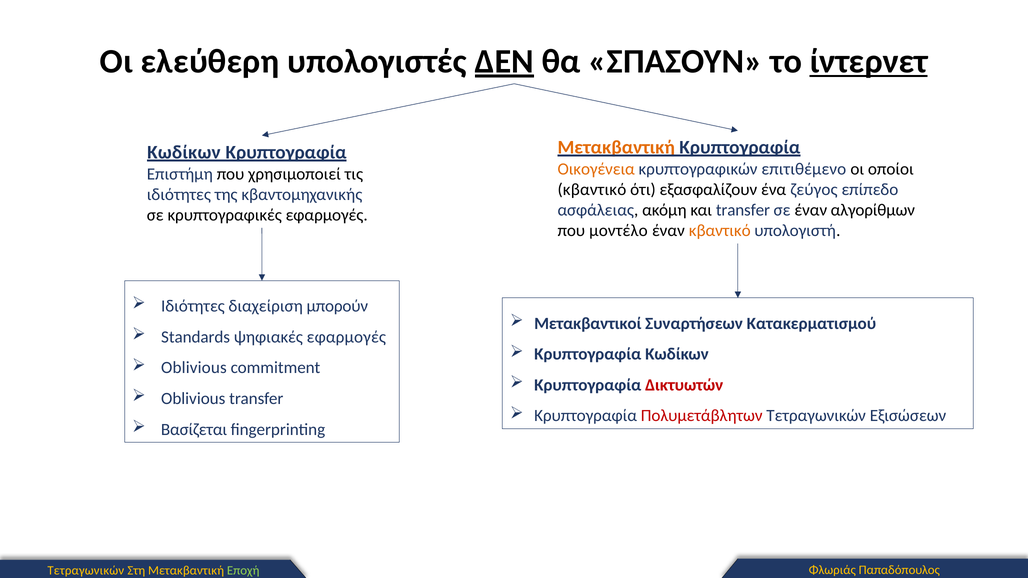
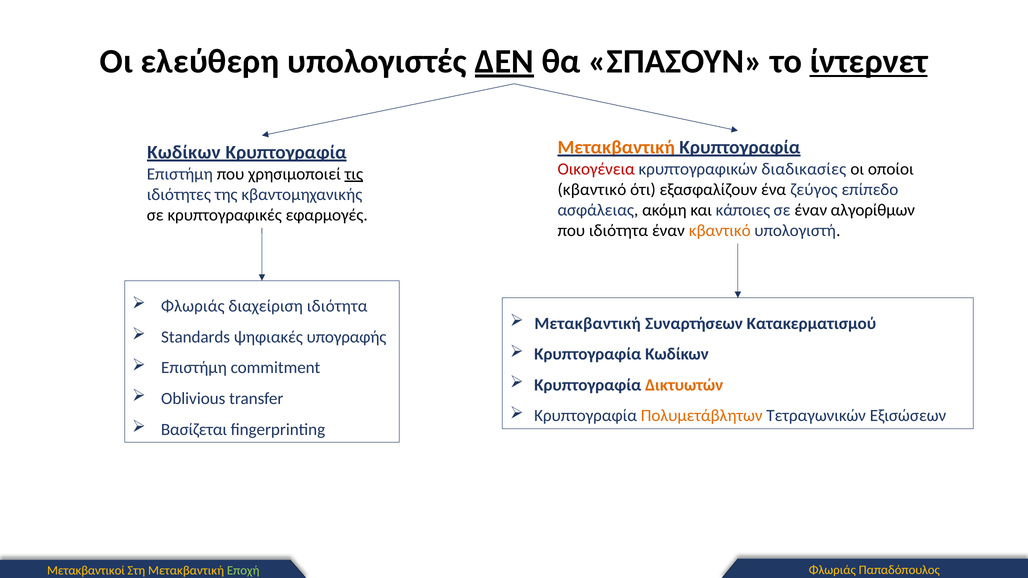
Οικογένεια colour: orange -> red
επιτιθέμενο: επιτιθέμενο -> διαδικασίες
τις underline: none -> present
και transfer: transfer -> κάποιες
που μοντέλο: μοντέλο -> ιδιότητα
Ιδιότητες at (193, 306): Ιδιότητες -> Φλωριάς
διαχείριση μπορούν: μπορούν -> ιδιότητα
Μετακβαντικοί at (588, 324): Μετακβαντικοί -> Μετακβαντική
ψηφιακές εφαρμογές: εφαρμογές -> υπογραφής
Oblivious at (194, 368): Oblivious -> Επιστήμη
Δικτυωτών colour: red -> orange
Πολυμετάβλητων colour: red -> orange
Τετραγωνικών at (86, 571): Τετραγωνικών -> Μετακβαντικοί
